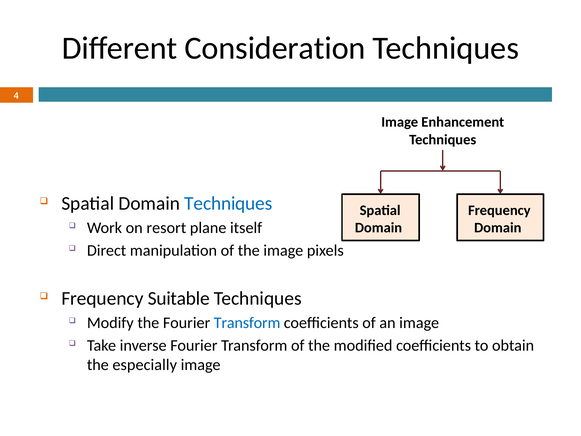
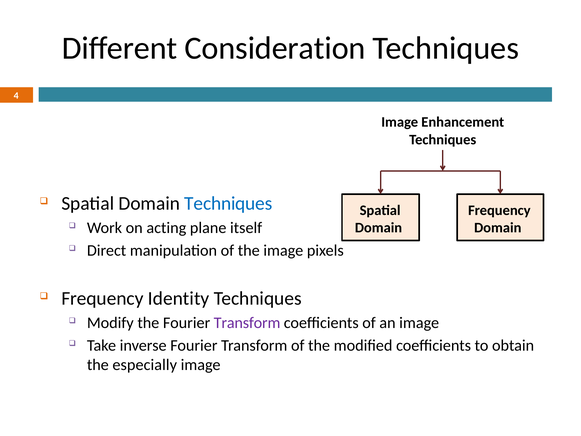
resort: resort -> acting
Suitable: Suitable -> Identity
Transform at (247, 323) colour: blue -> purple
